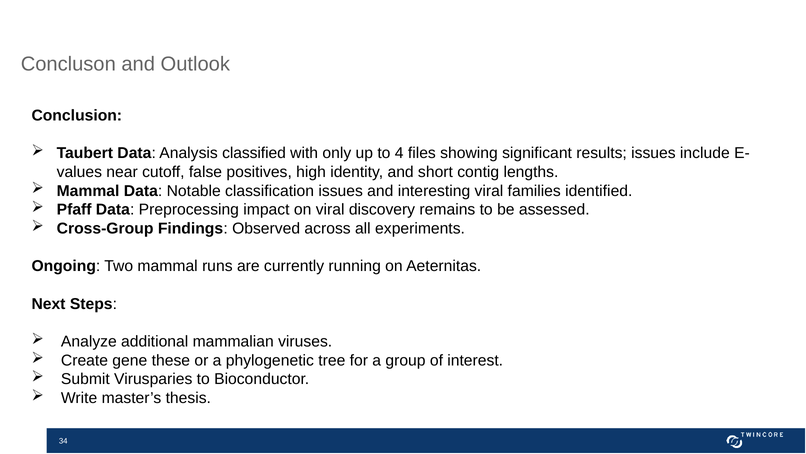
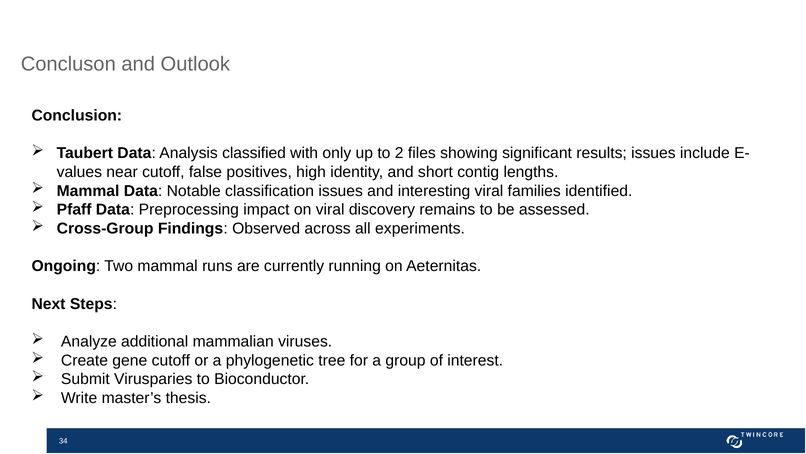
4: 4 -> 2
gene these: these -> cutoff
